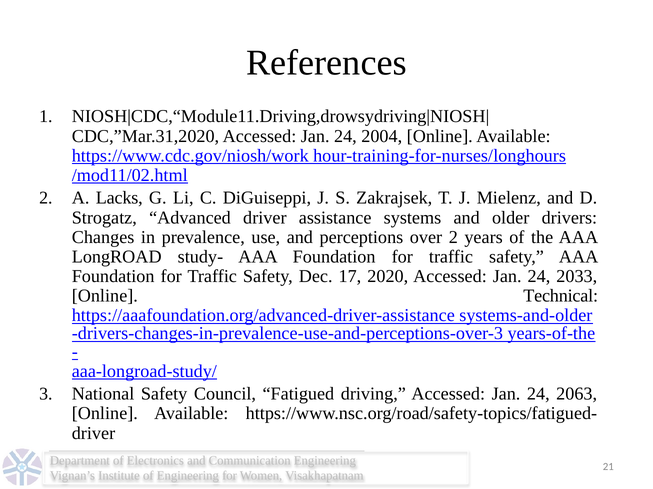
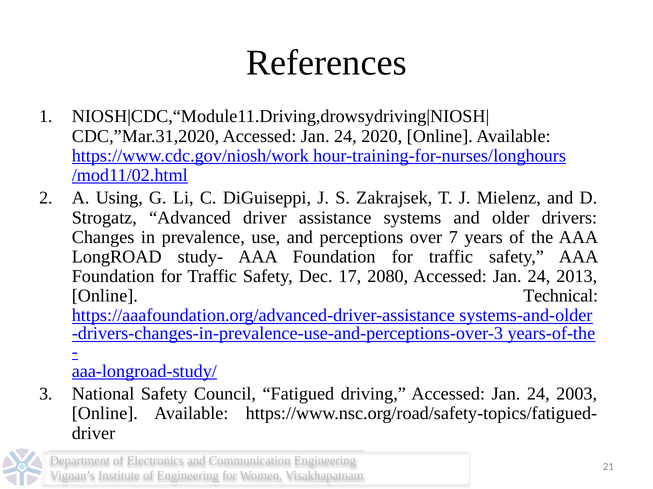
2004: 2004 -> 2020
Lacks: Lacks -> Using
over 2: 2 -> 7
2020: 2020 -> 2080
2033: 2033 -> 2013
2063: 2063 -> 2003
